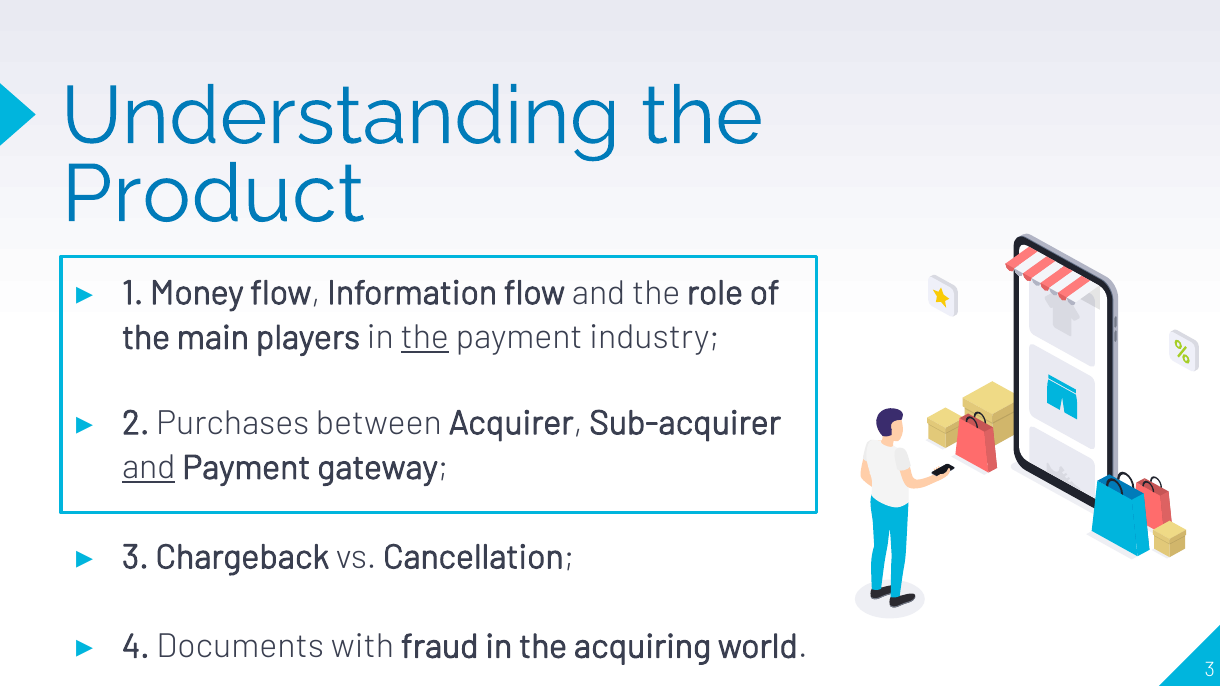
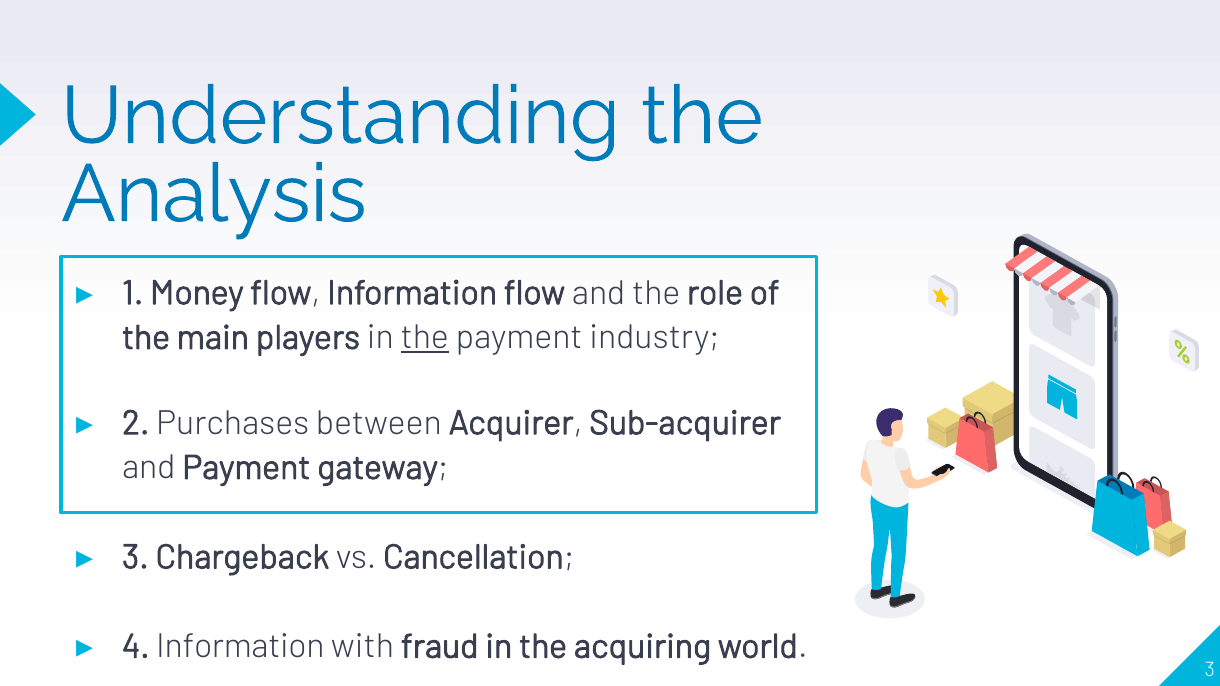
Product: Product -> Analysis
and at (149, 468) underline: present -> none
4 Documents: Documents -> Information
